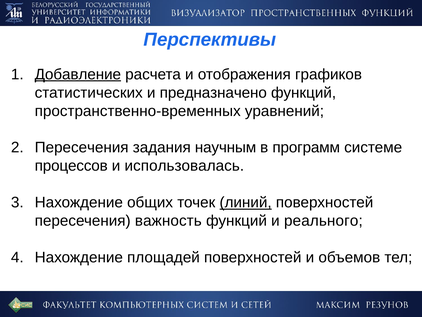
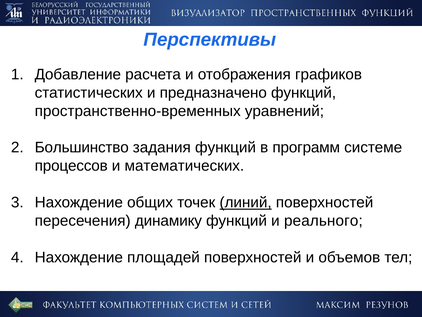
Добавление underline: present -> none
Пересечения at (82, 147): Пересечения -> Большинство
задания научным: научным -> функций
использовалась: использовалась -> математических
важность: важность -> динамику
